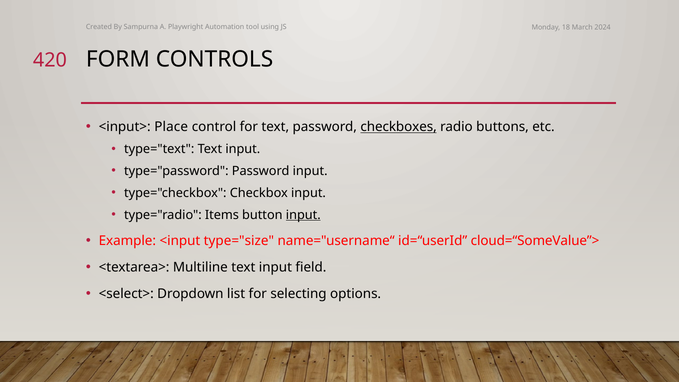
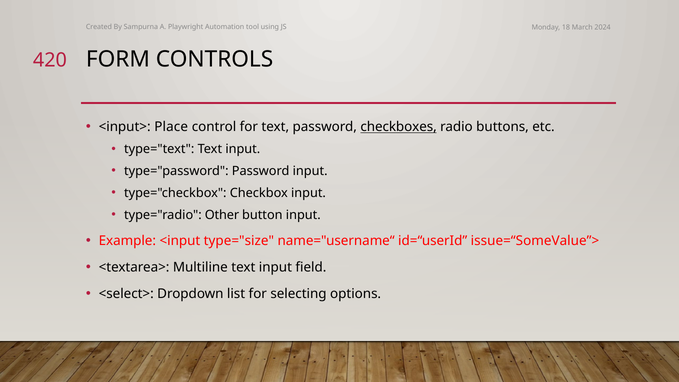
Items: Items -> Other
input at (303, 215) underline: present -> none
cloud=“SomeValue”>: cloud=“SomeValue”> -> issue=“SomeValue”>
